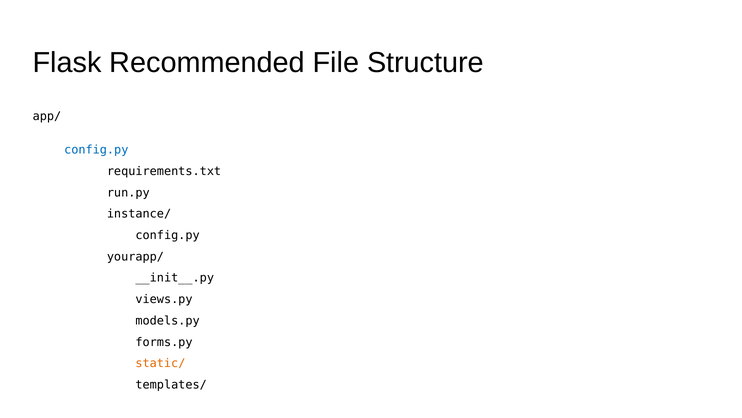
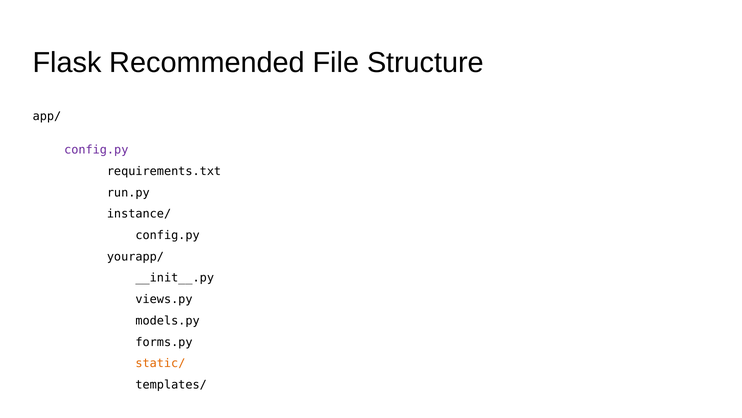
config.py at (96, 150) colour: blue -> purple
